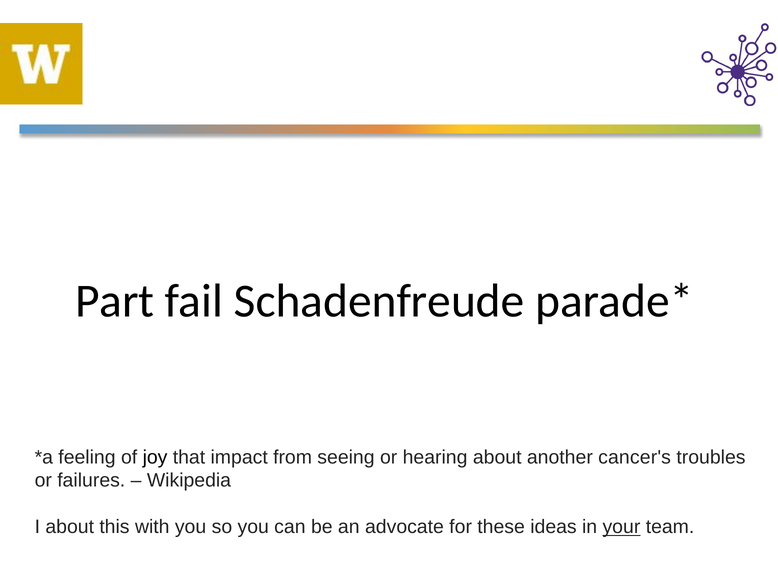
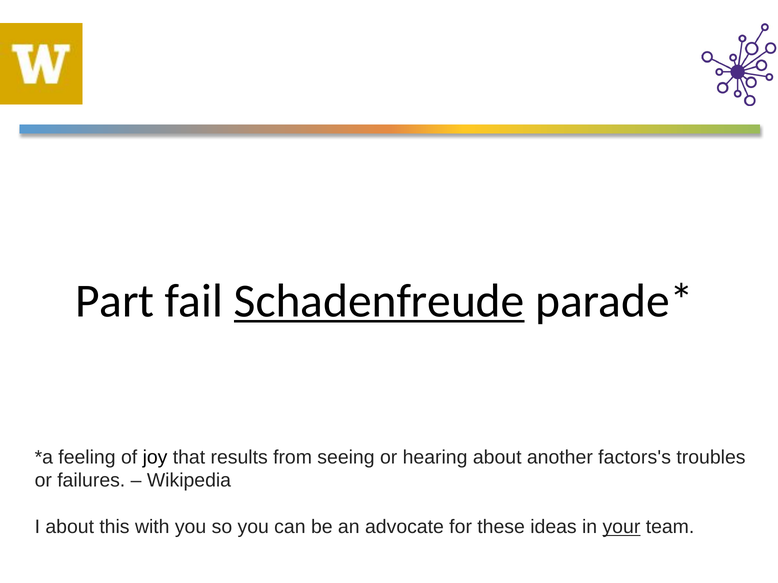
Schadenfreude underline: none -> present
impact: impact -> results
cancer's: cancer's -> factors's
